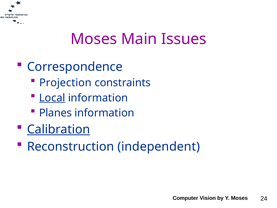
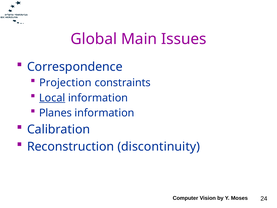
Moses at (94, 39): Moses -> Global
Calibration underline: present -> none
independent: independent -> discontinuity
